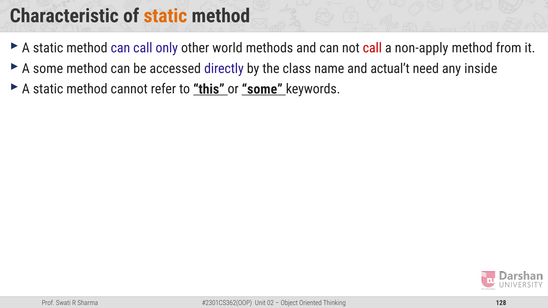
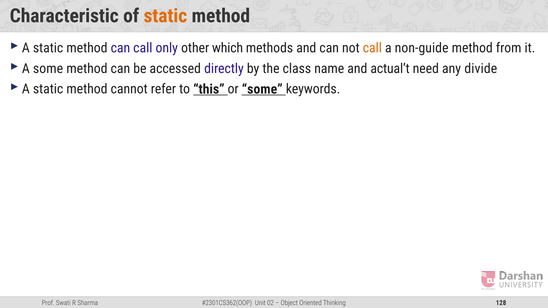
world: world -> which
call at (372, 48) colour: red -> orange
non-apply: non-apply -> non-guide
inside: inside -> divide
